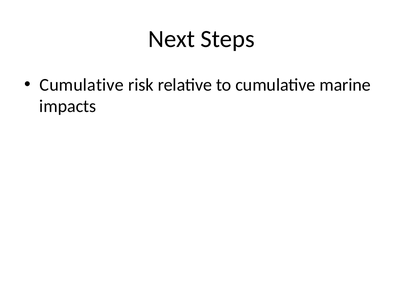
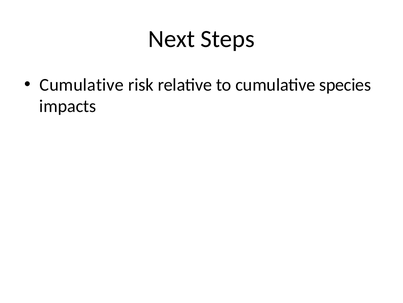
marine: marine -> species
